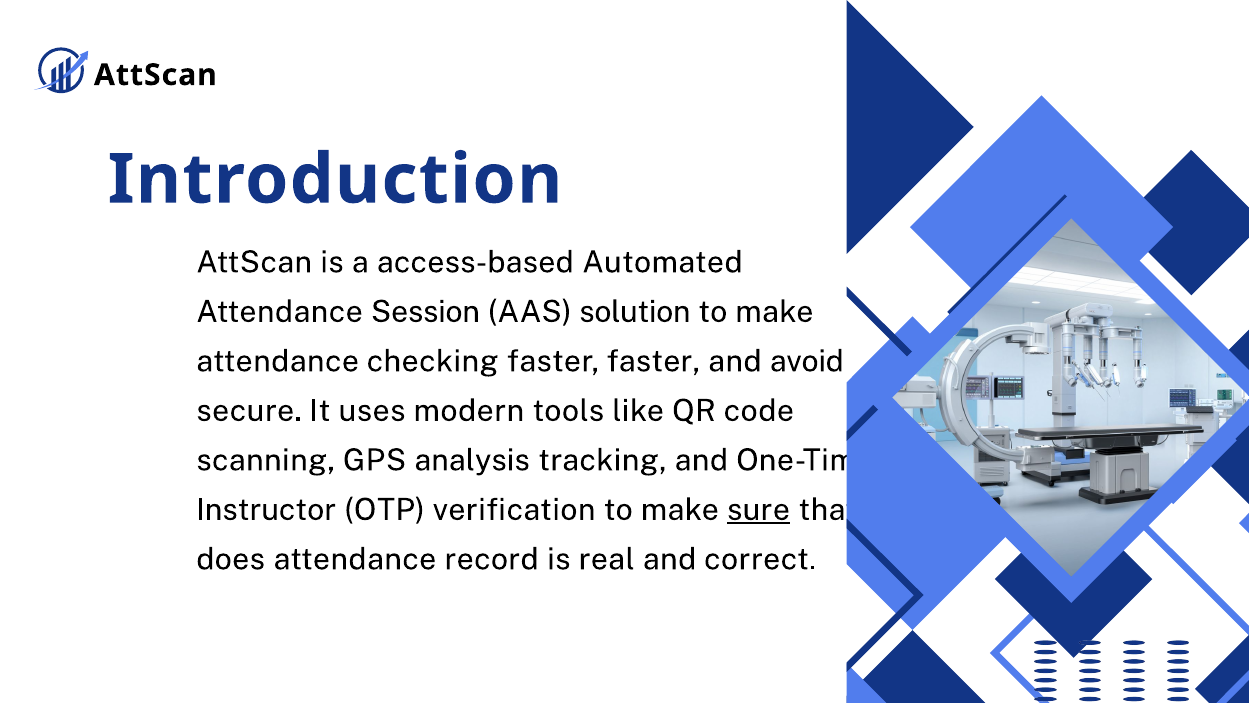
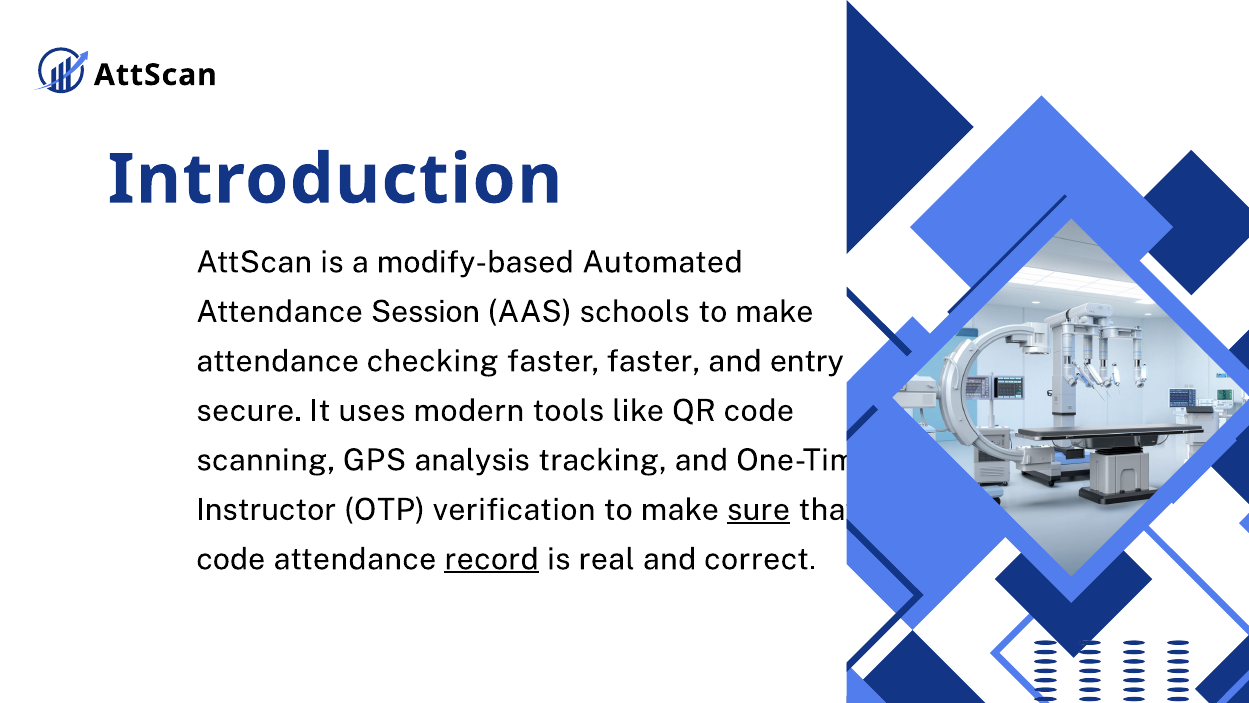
access-based: access-based -> modify-based
solution: solution -> schools
avoid: avoid -> entry
does at (231, 559): does -> code
record underline: none -> present
